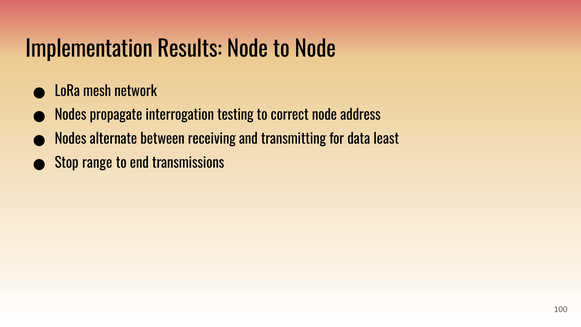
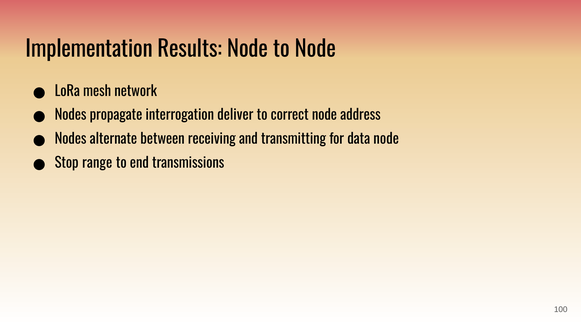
testing: testing -> deliver
data least: least -> node
